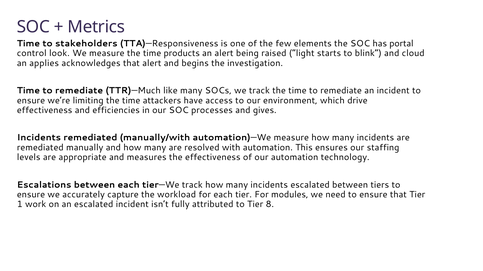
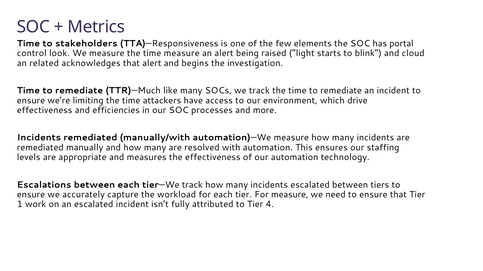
time products: products -> measure
applies: applies -> related
gives: gives -> more
For modules: modules -> measure
8: 8 -> 4
